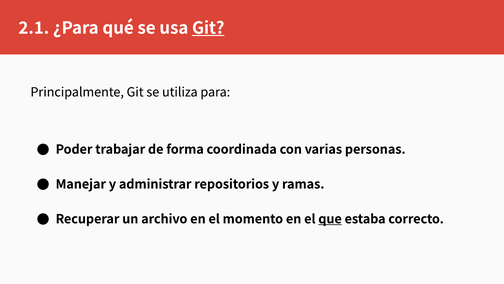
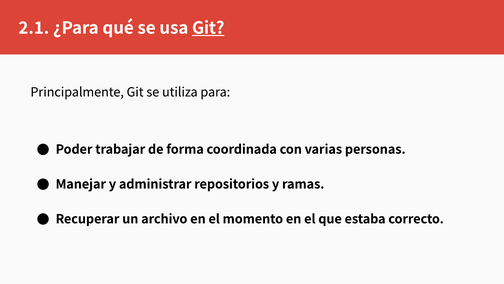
que underline: present -> none
